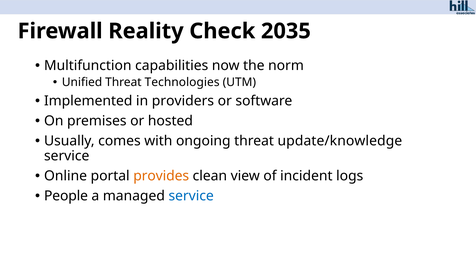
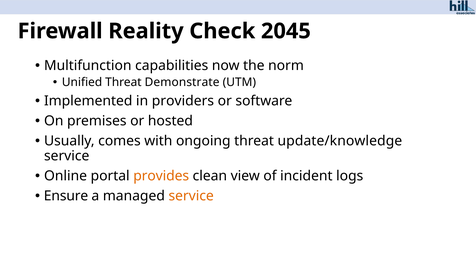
2035: 2035 -> 2045
Technologies: Technologies -> Demonstrate
People: People -> Ensure
service at (191, 196) colour: blue -> orange
